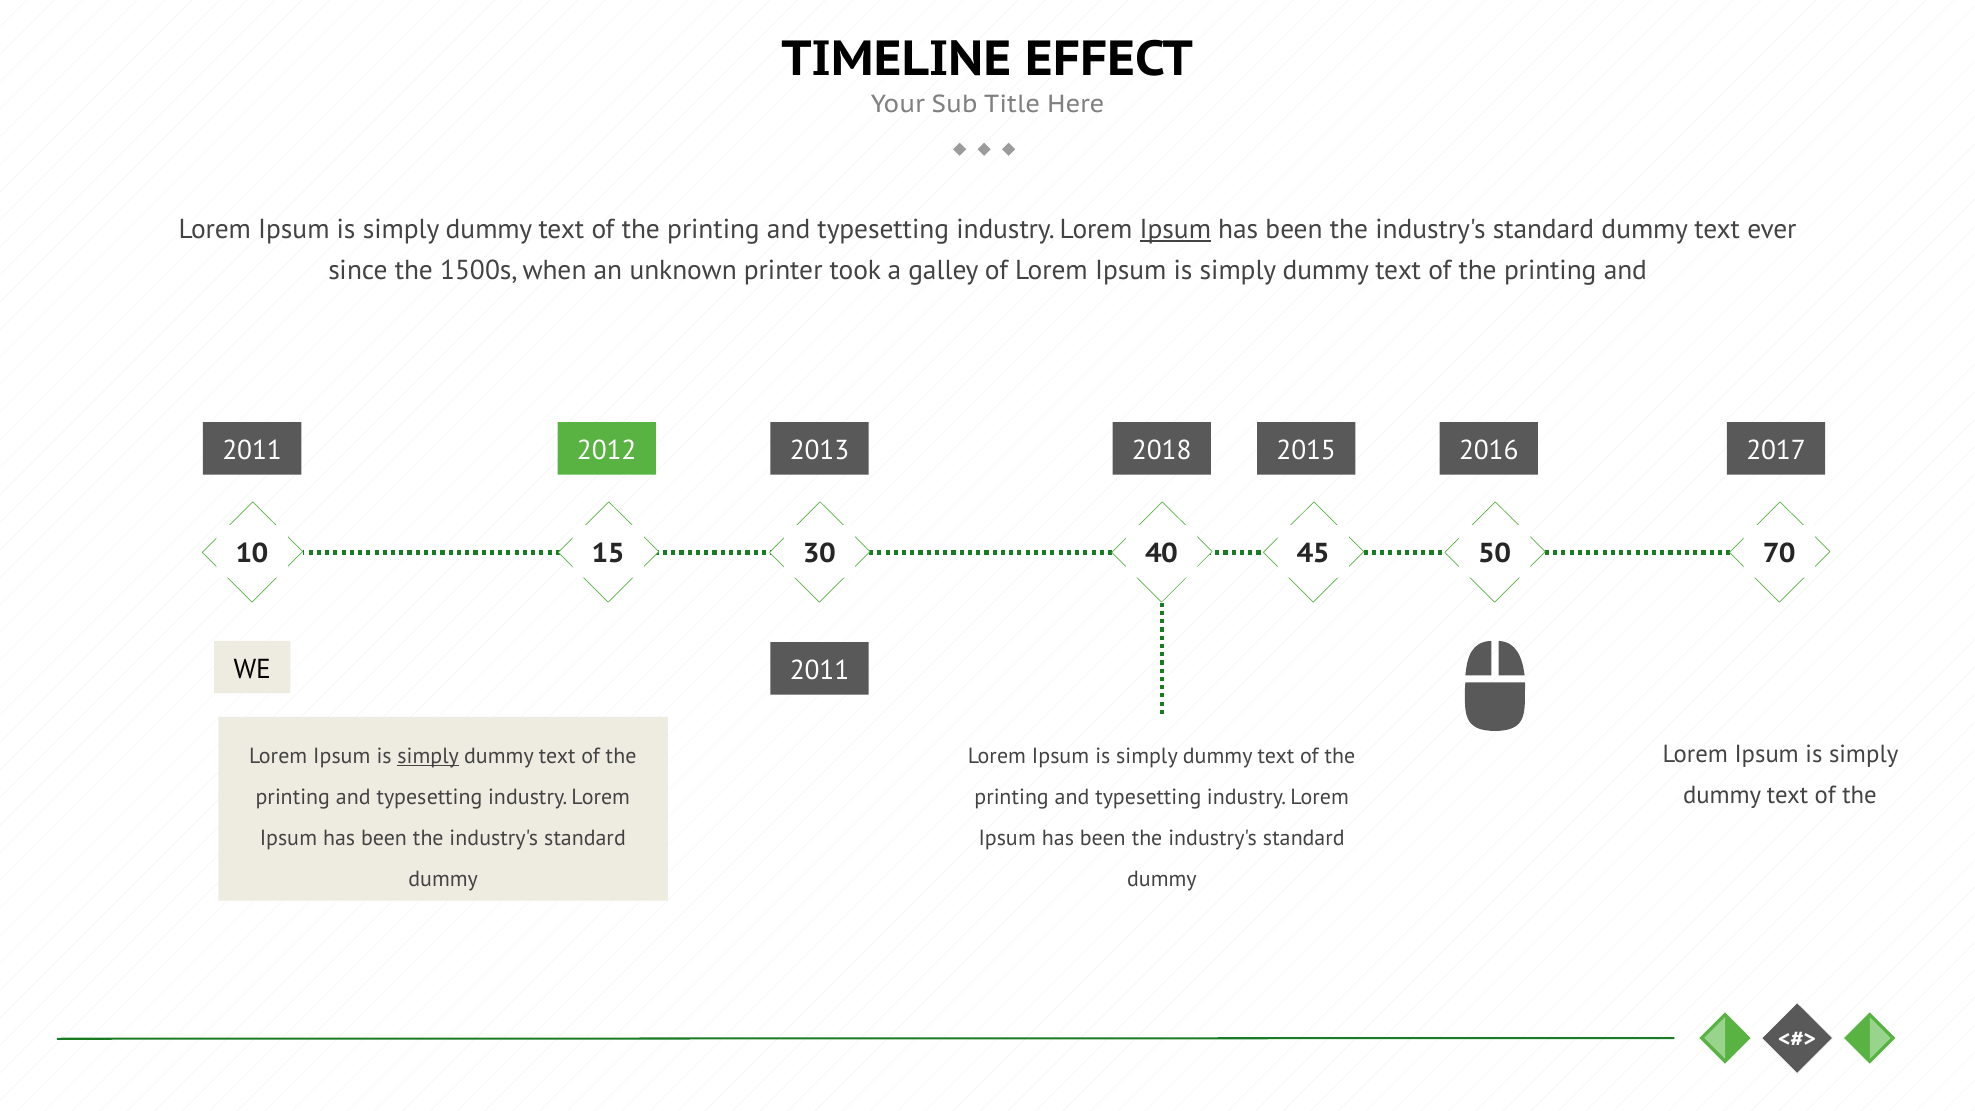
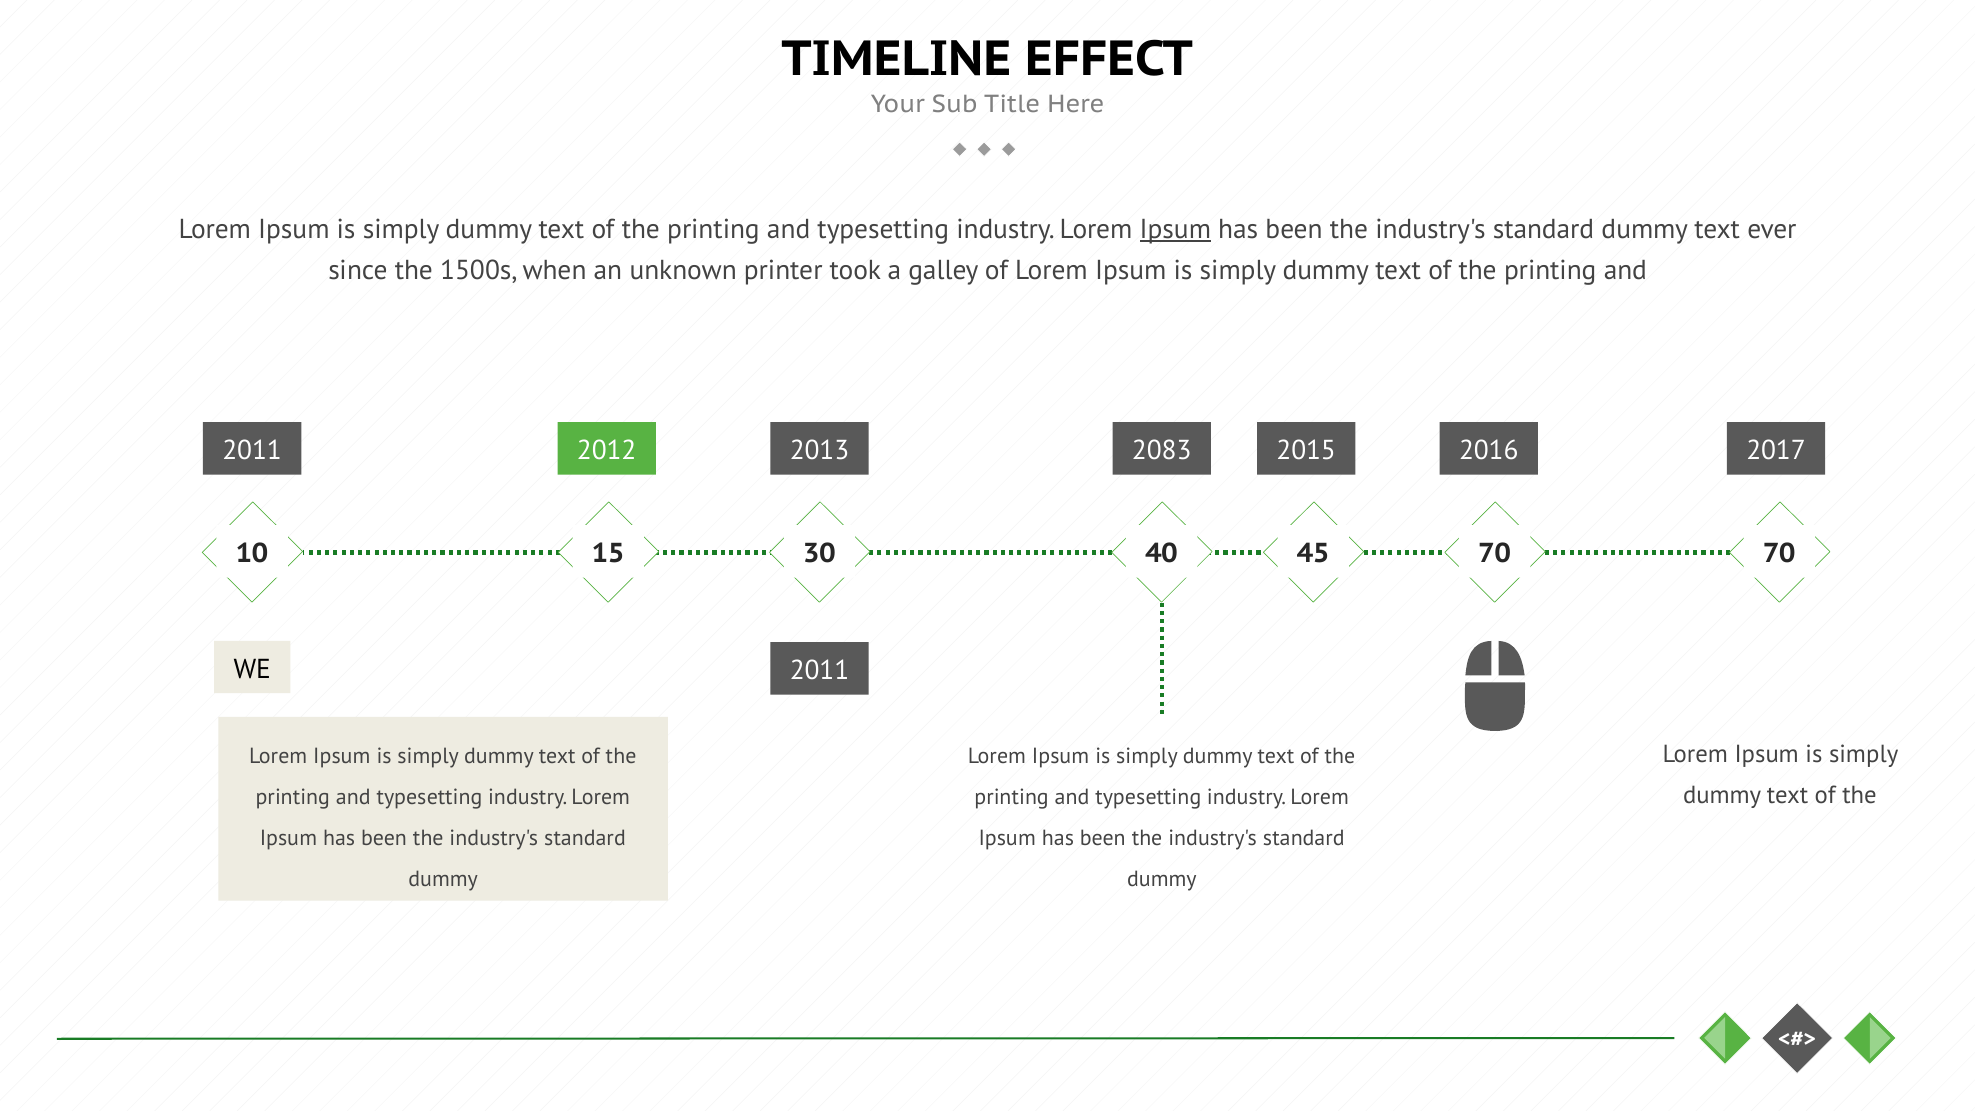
2018: 2018 -> 2083
45 50: 50 -> 70
simply at (428, 756) underline: present -> none
